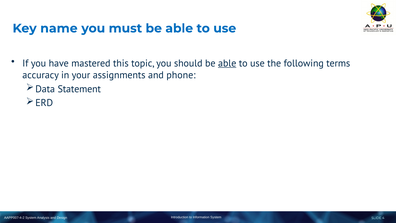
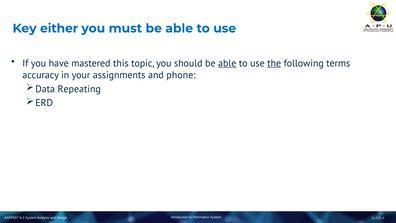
name: name -> either
the underline: none -> present
Statement: Statement -> Repeating
